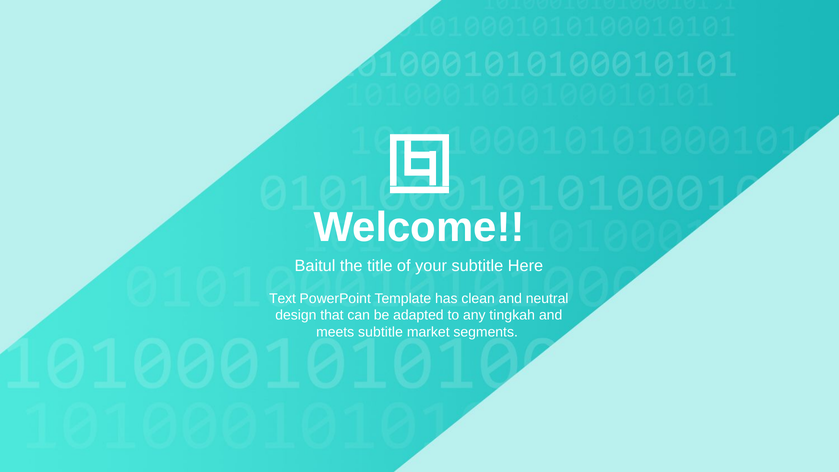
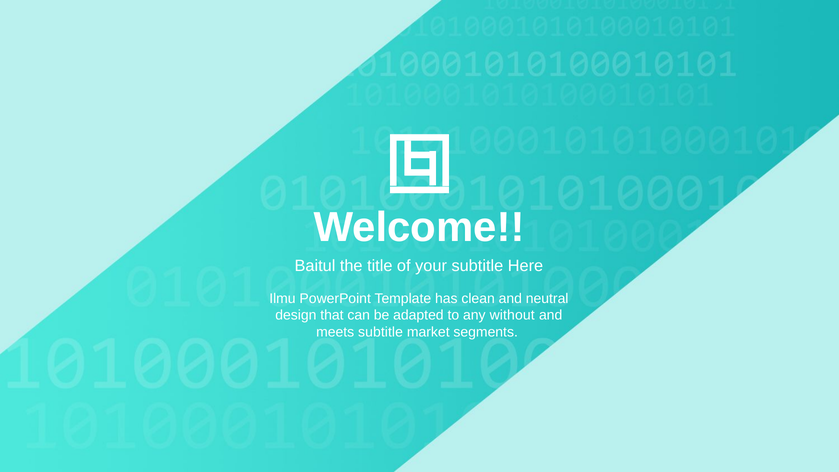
Text: Text -> Ilmu
tingkah: tingkah -> without
